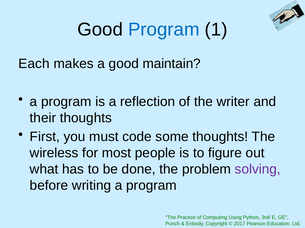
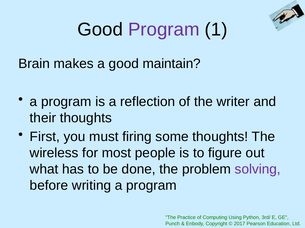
Program at (164, 30) colour: blue -> purple
Each: Each -> Brain
code: code -> firing
